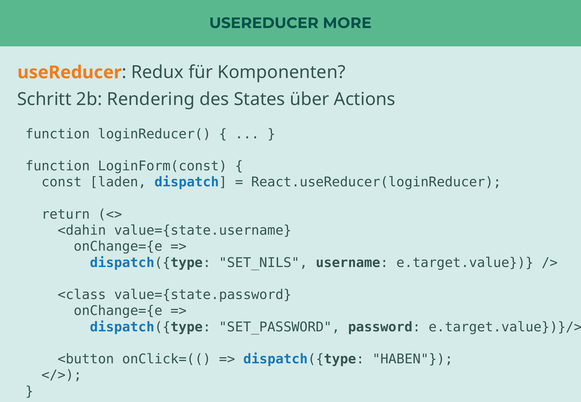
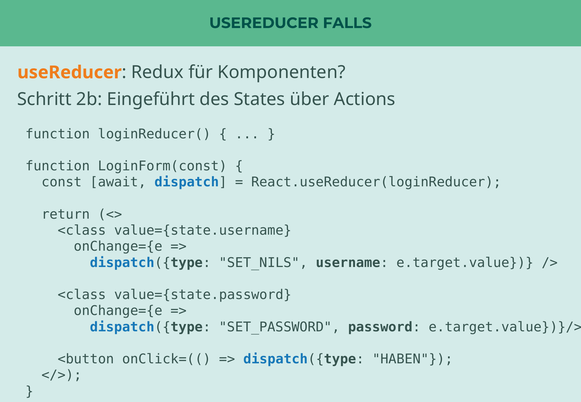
MORE: MORE -> FALLS
Rendering: Rendering -> Eingeführt
laden: laden -> await
<dahin at (82, 231): <dahin -> <class
